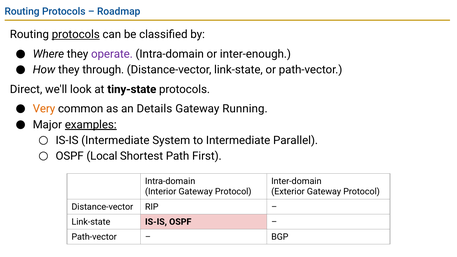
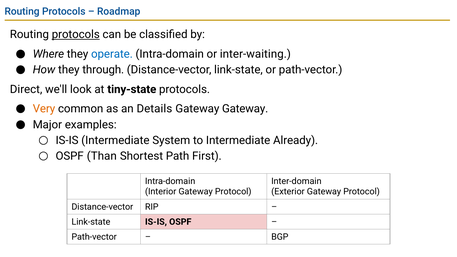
operate colour: purple -> blue
inter-enough: inter-enough -> inter-waiting
Gateway Running: Running -> Gateway
examples underline: present -> none
Parallel: Parallel -> Already
Local: Local -> Than
